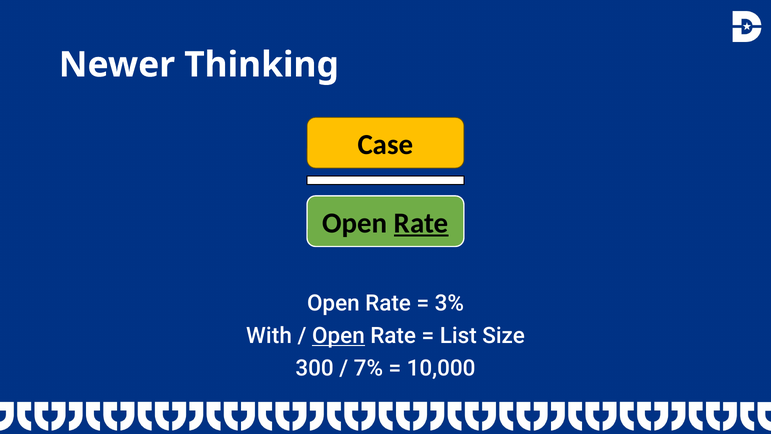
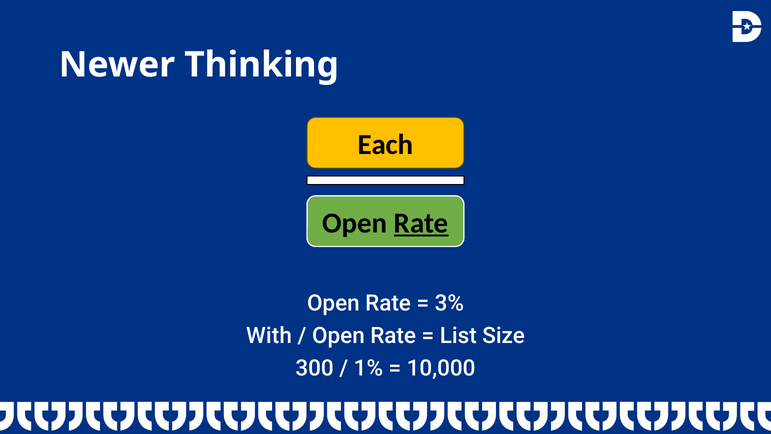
Case: Case -> Each
Open at (338, 336) underline: present -> none
7%: 7% -> 1%
